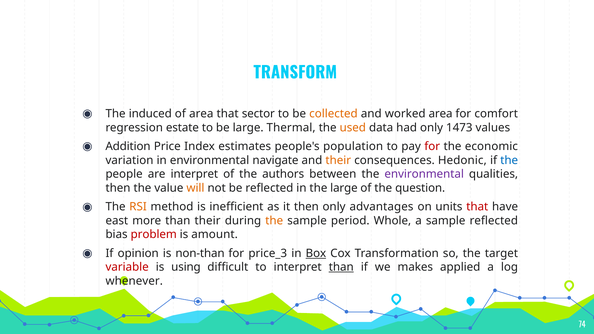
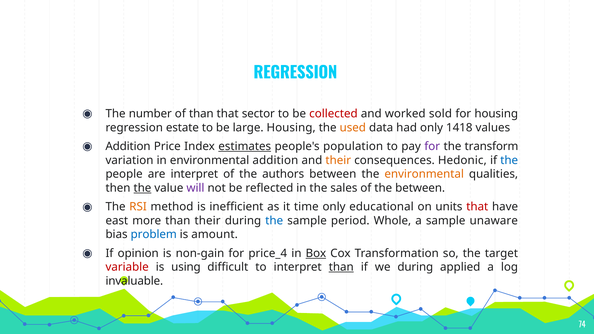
TRANSFORM at (295, 73): TRANSFORM -> REGRESSION
induced: induced -> number
of area: area -> than
collected colour: orange -> red
worked area: area -> sold
for comfort: comfort -> housing
large Thermal: Thermal -> Housing
1473: 1473 -> 1418
estimates underline: none -> present
for at (432, 146) colour: red -> purple
economic: economic -> transform
environmental navigate: navigate -> addition
environmental at (424, 174) colour: purple -> orange
the at (142, 188) underline: none -> present
will colour: orange -> purple
the large: large -> sales
the question: question -> between
it then: then -> time
advantages: advantages -> educational
the at (274, 221) colour: orange -> blue
sample reflected: reflected -> unaware
problem colour: red -> blue
non-than: non-than -> non-gain
price_3: price_3 -> price_4
we makes: makes -> during
whenever: whenever -> invaluable
